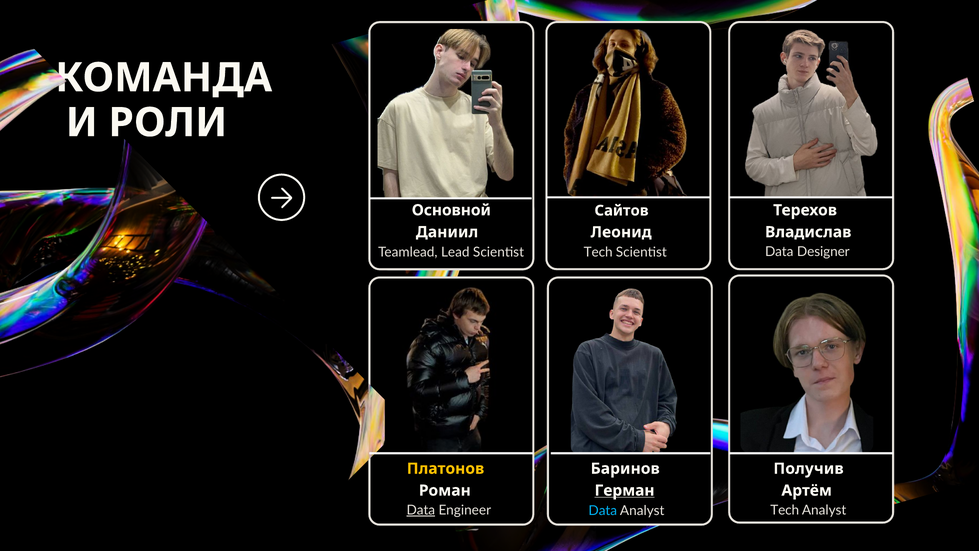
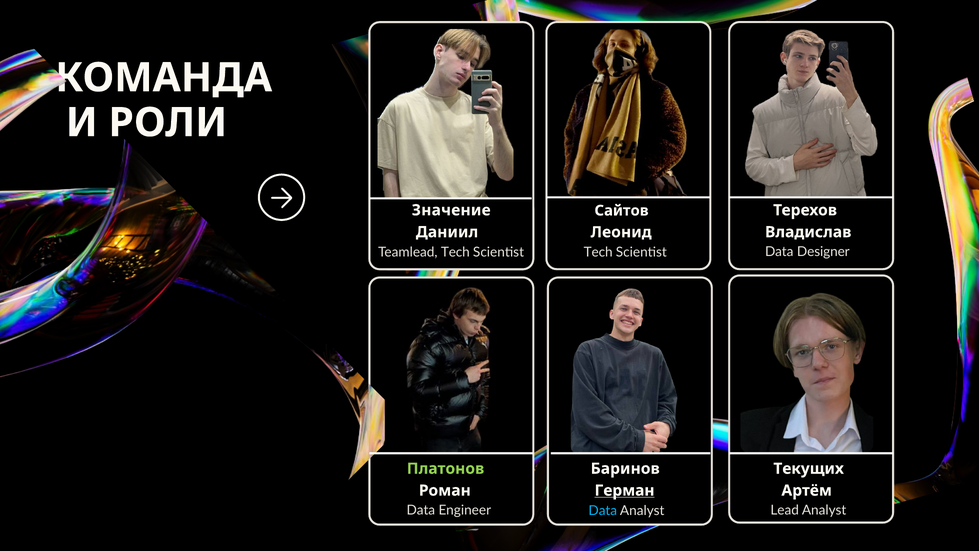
Основной: Основной -> Значение
Teamlead Lead: Lead -> Tech
Платонов colour: yellow -> light green
Получив: Получив -> Текущих
Data at (421, 510) underline: present -> none
Tech at (785, 510): Tech -> Lead
